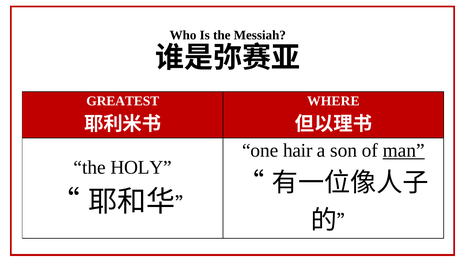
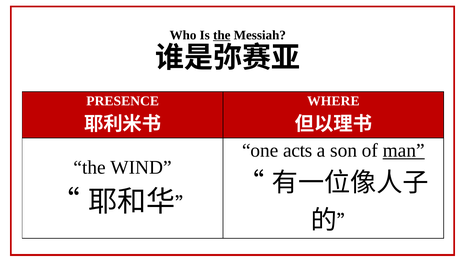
the at (222, 35) underline: none -> present
GREATEST: GREATEST -> PRESENCE
hair: hair -> acts
HOLY: HOLY -> WIND
